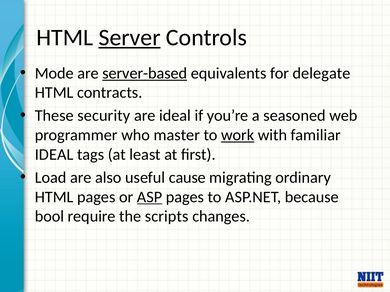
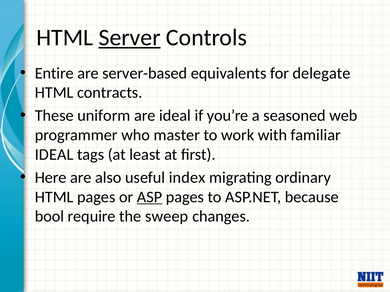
Mode: Mode -> Entire
server-based underline: present -> none
security: security -> uniform
work underline: present -> none
Load: Load -> Here
cause: cause -> index
scripts: scripts -> sweep
